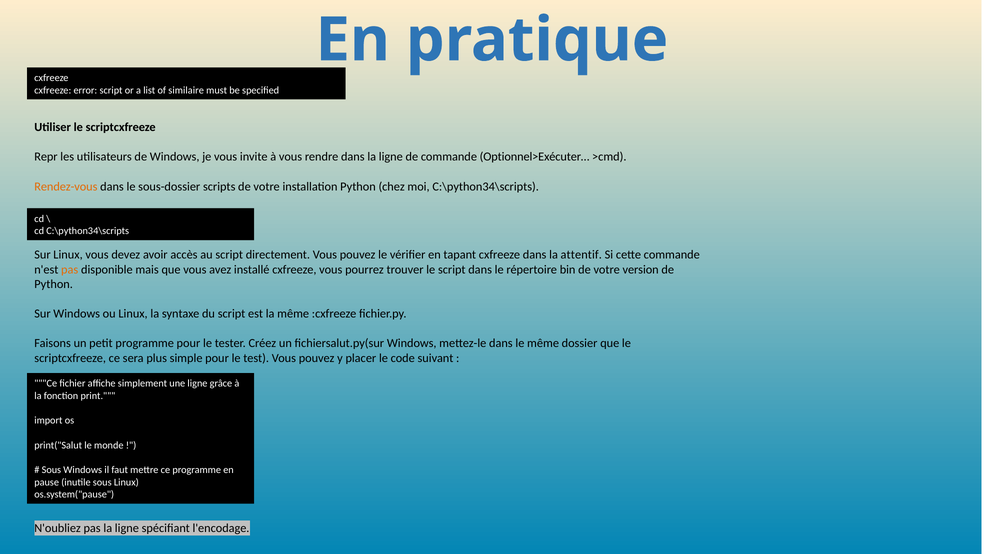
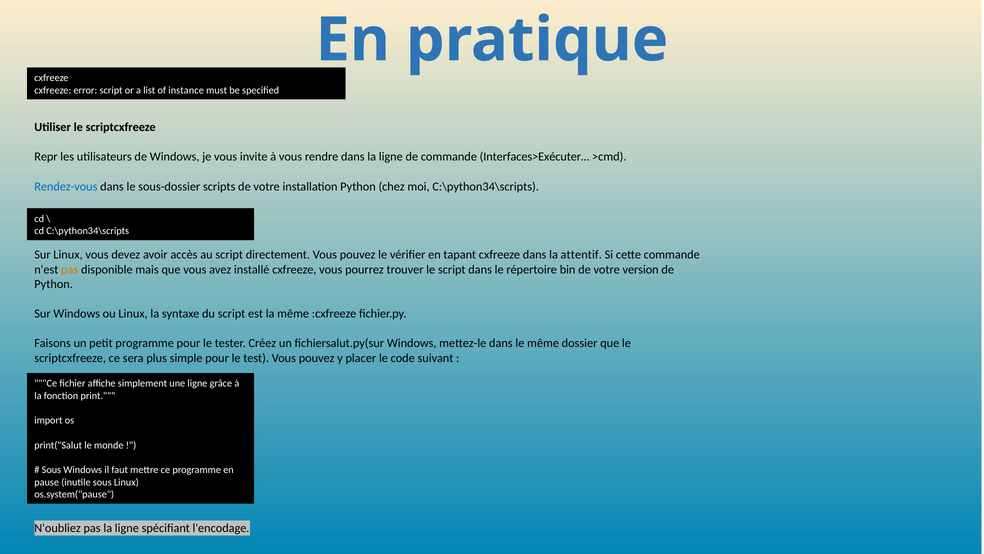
similaire: similaire -> instance
Optionnel>Exécuter…: Optionnel>Exécuter… -> Interfaces>Exécuter…
Rendez-vous colour: orange -> blue
